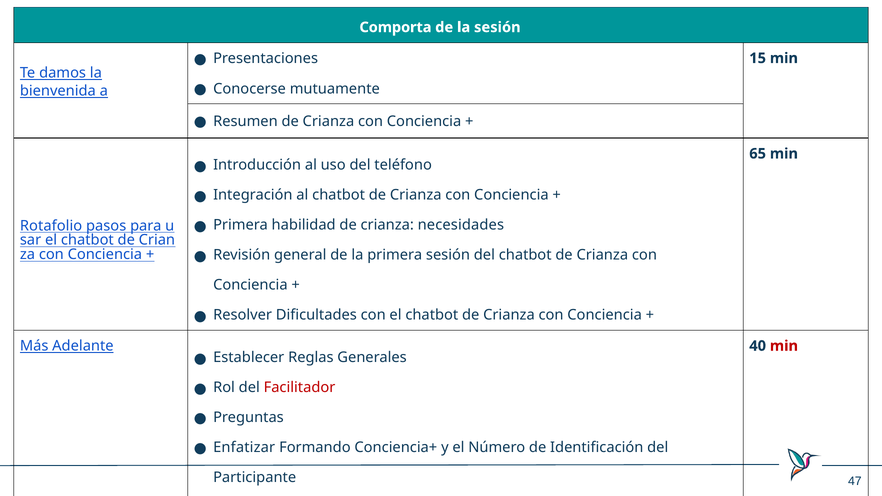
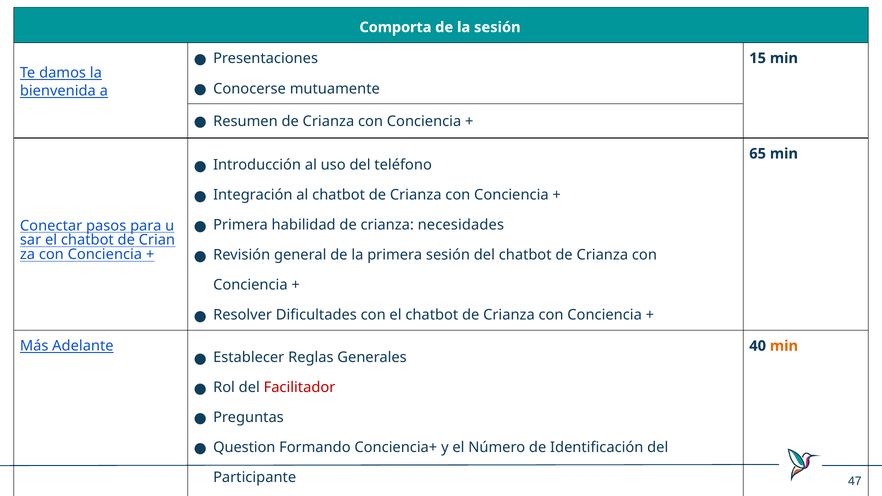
Rotafolio: Rotafolio -> Conectar
min at (784, 346) colour: red -> orange
Enfatizar: Enfatizar -> Question
